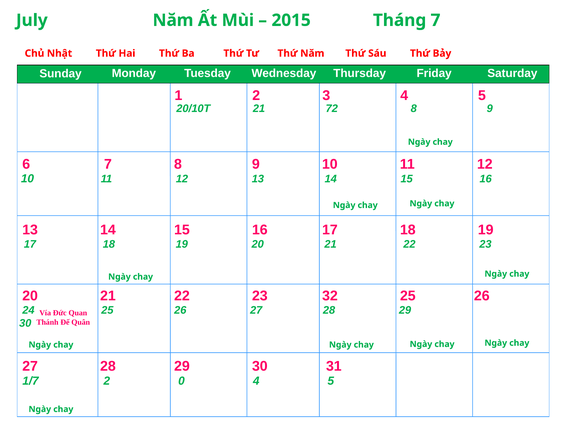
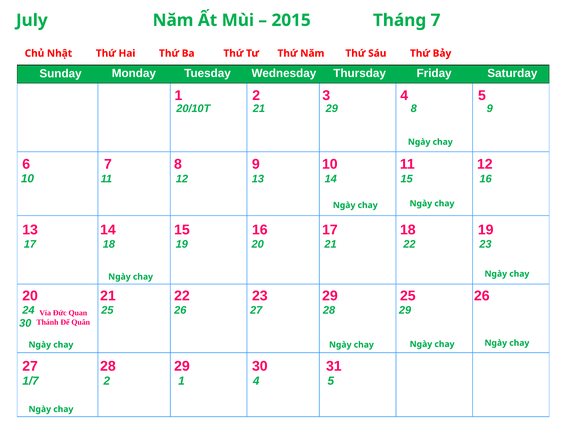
21 72: 72 -> 29
23 32: 32 -> 29
2 0: 0 -> 1
